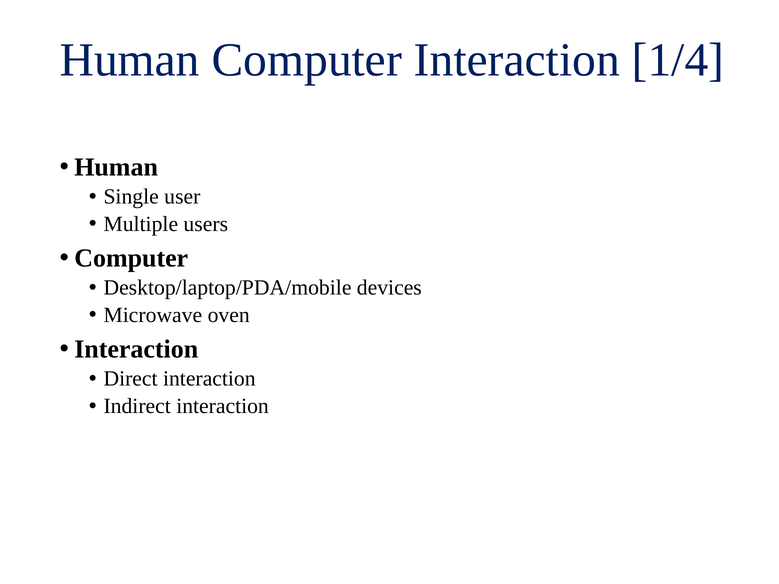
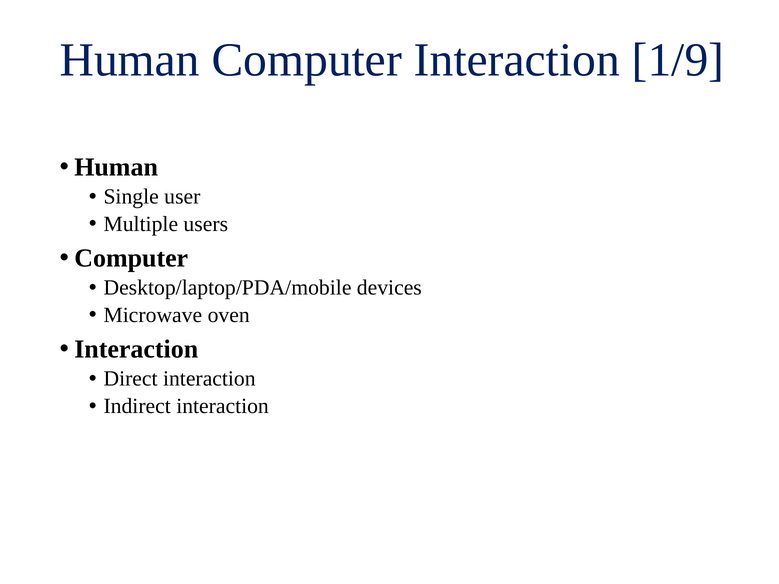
1/4: 1/4 -> 1/9
